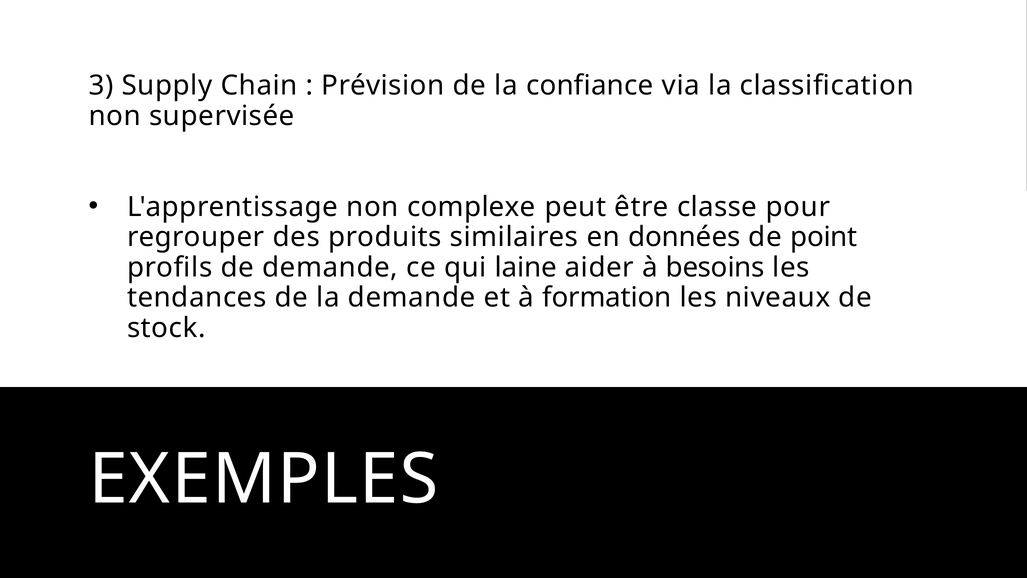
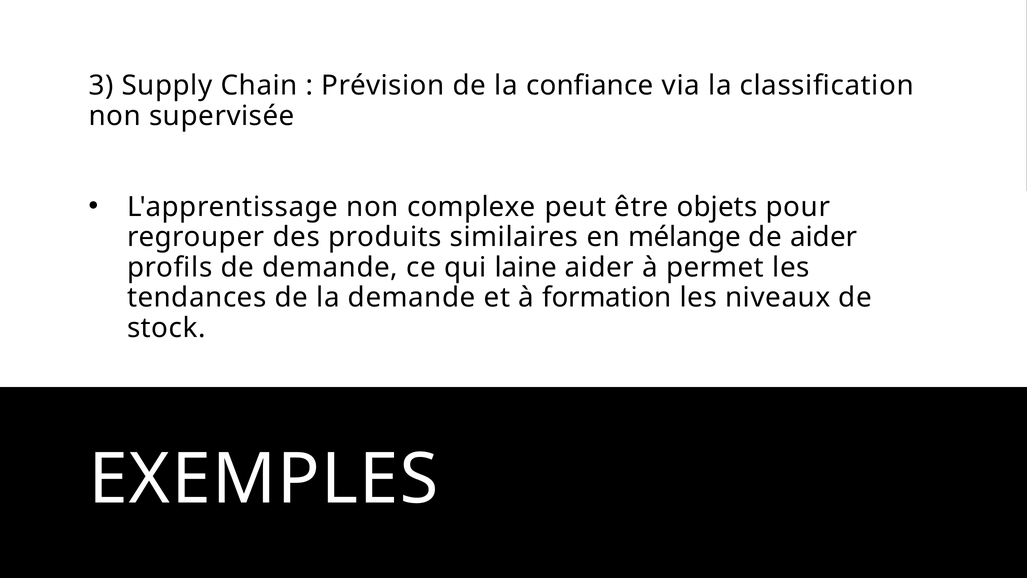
classe: classe -> objets
données: données -> mélange
de point: point -> aider
besoins: besoins -> permet
